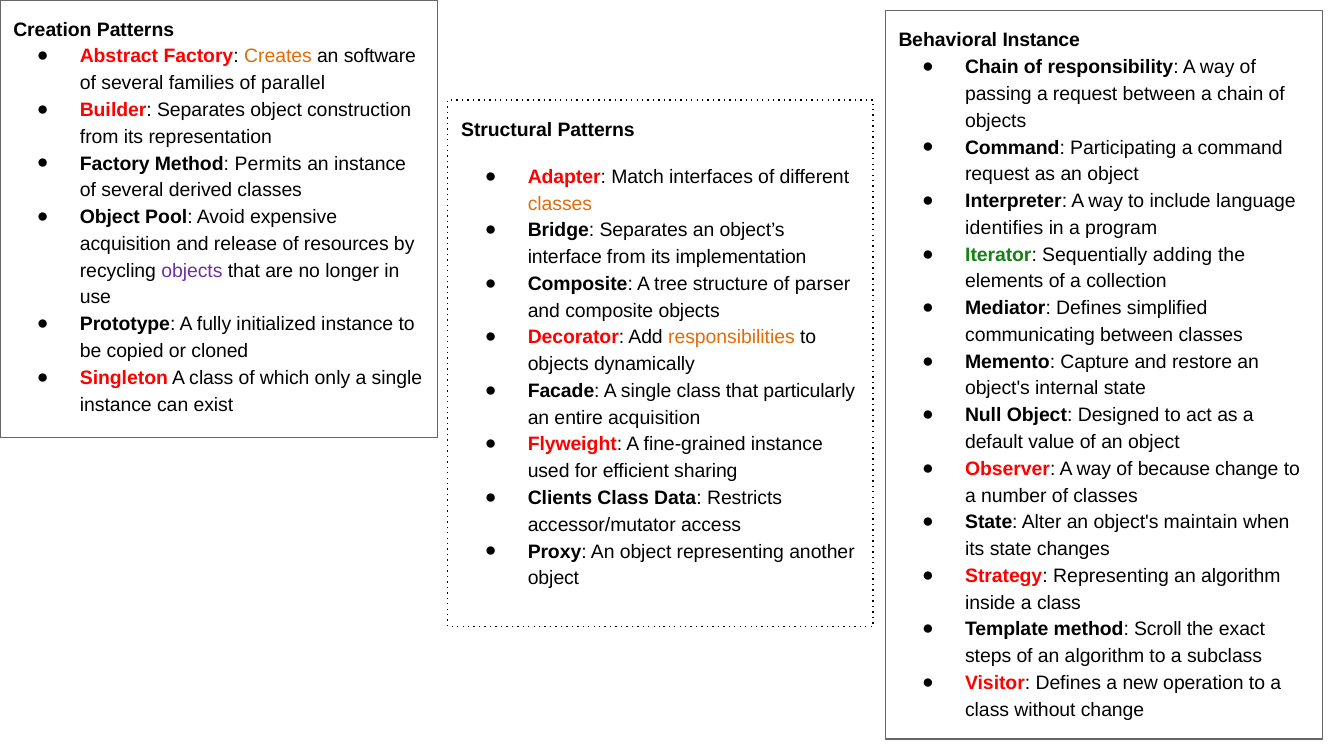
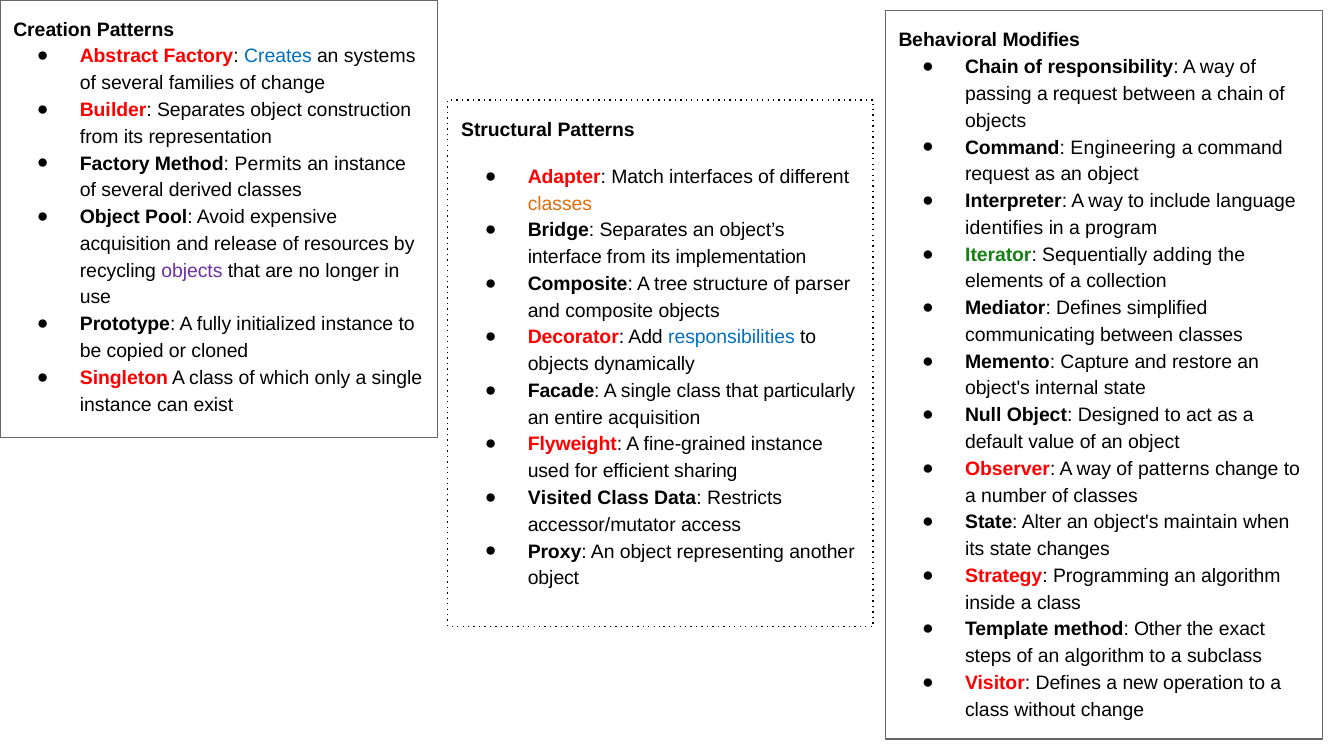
Behavioral Instance: Instance -> Modifies
Creates colour: orange -> blue
software: software -> systems
of parallel: parallel -> change
Participating: Participating -> Engineering
responsibilities colour: orange -> blue
of because: because -> patterns
Clients: Clients -> Visited
Strategy Representing: Representing -> Programming
Scroll: Scroll -> Other
